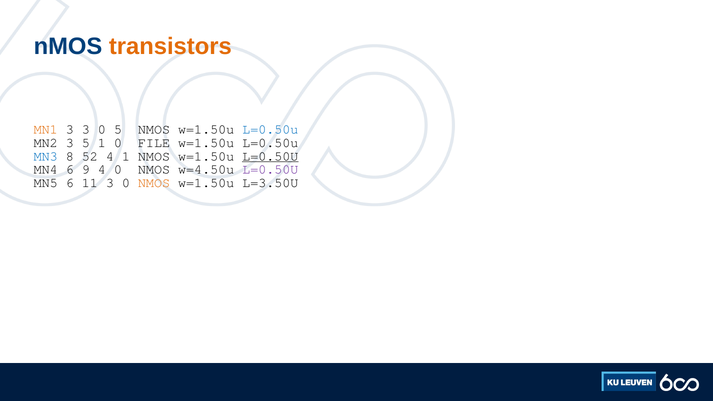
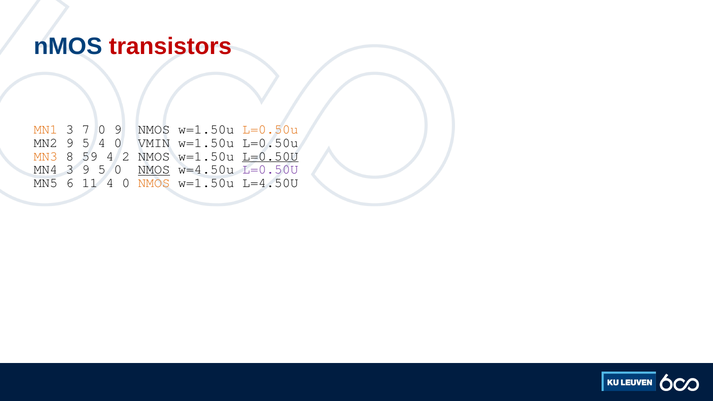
transistors colour: orange -> red
3 3: 3 -> 7
0 5: 5 -> 9
L=0.50u at (270, 129) colour: blue -> orange
MN2 3: 3 -> 9
5 1: 1 -> 4
FILE: FILE -> VMIN
MN3 colour: blue -> orange
52: 52 -> 59
4 1: 1 -> 2
MN4 6: 6 -> 3
4 at (102, 169): 4 -> 5
NMOS at (154, 169) underline: none -> present
11 3: 3 -> 4
L=3.50U: L=3.50U -> L=4.50U
